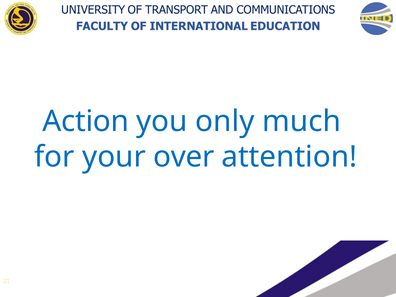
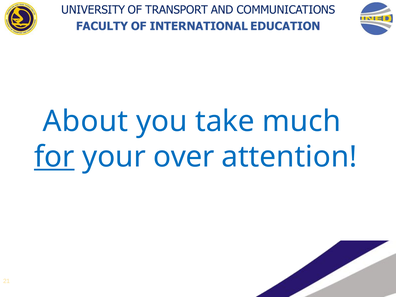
Action: Action -> About
only: only -> take
for underline: none -> present
